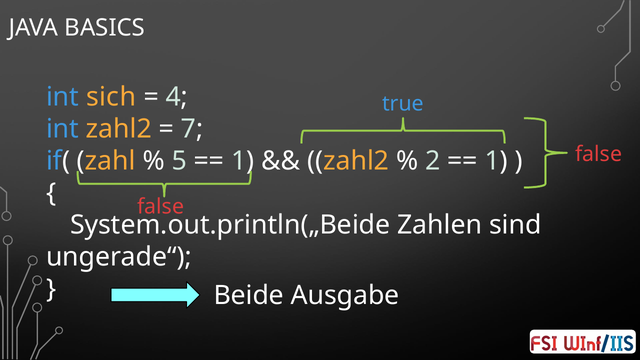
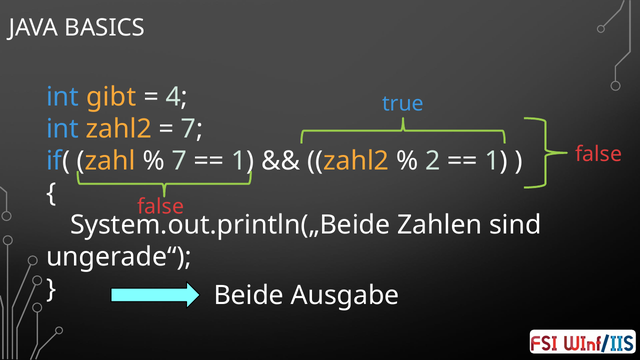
sich: sich -> gibt
5 at (179, 161): 5 -> 7
